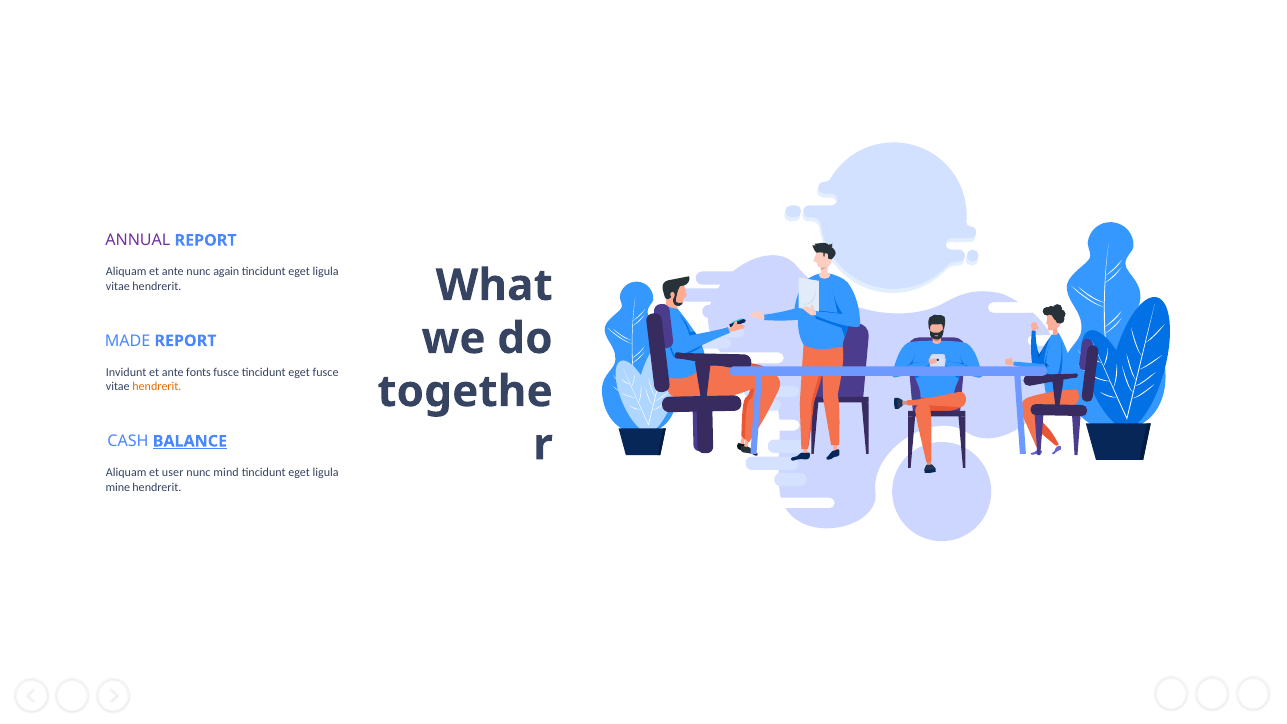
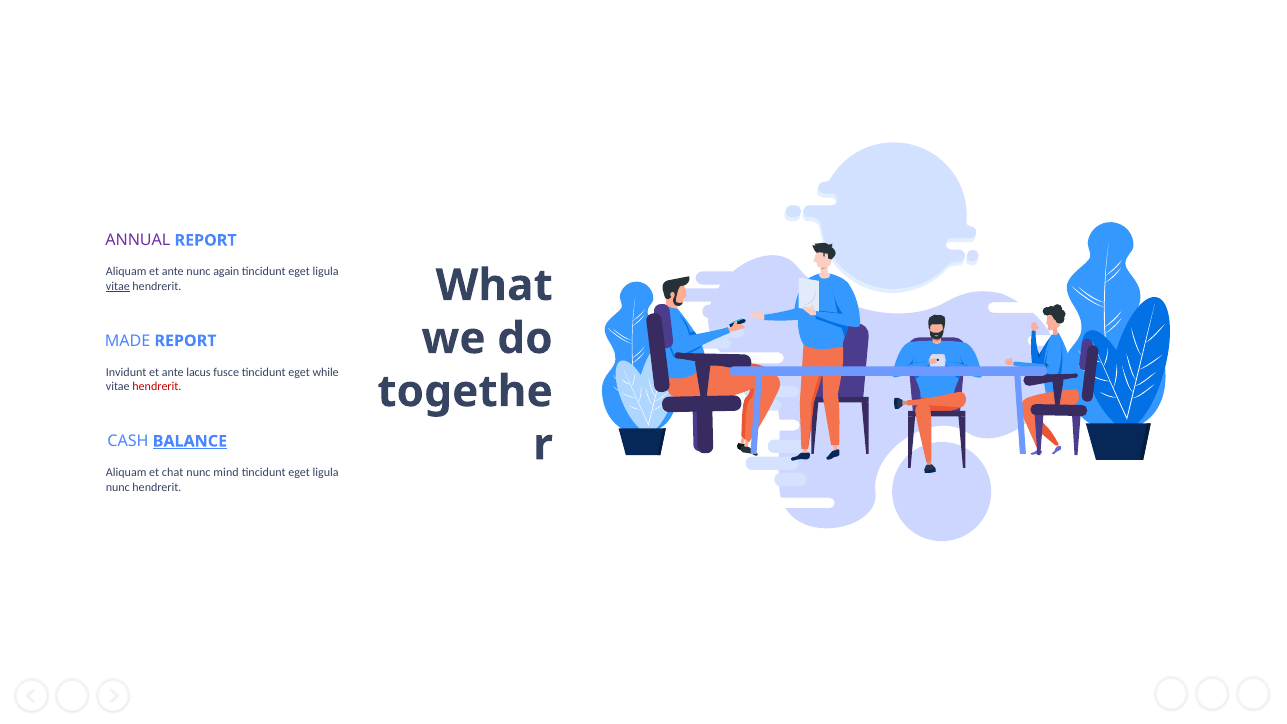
vitae at (118, 286) underline: none -> present
fonts: fonts -> lacus
eget fusce: fusce -> while
hendrerit at (157, 387) colour: orange -> red
user: user -> chat
mine at (118, 487): mine -> nunc
